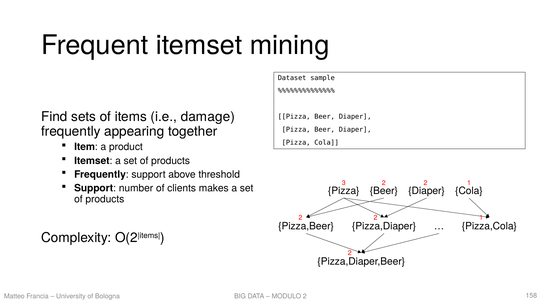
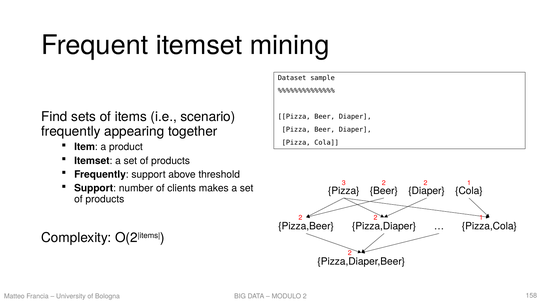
damage: damage -> scenario
